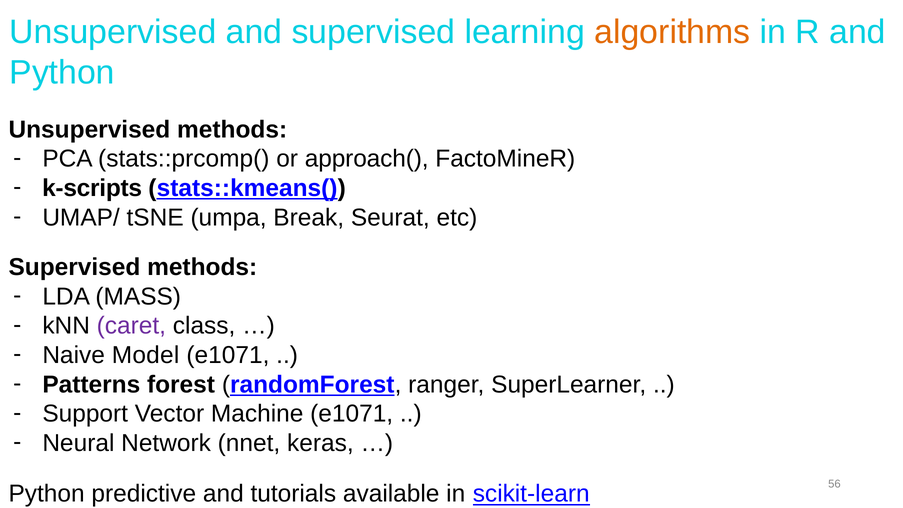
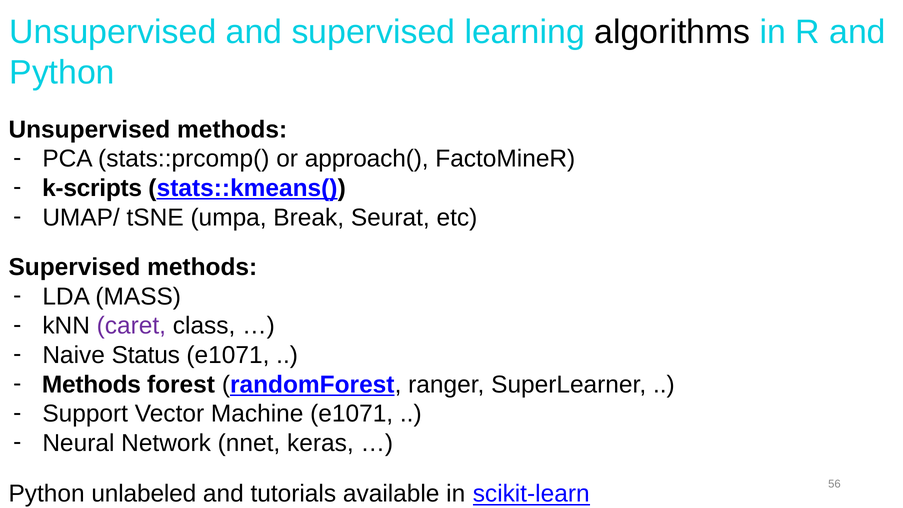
algorithms colour: orange -> black
Model: Model -> Status
Patterns at (91, 384): Patterns -> Methods
predictive: predictive -> unlabeled
